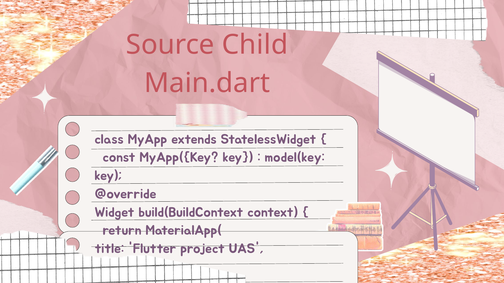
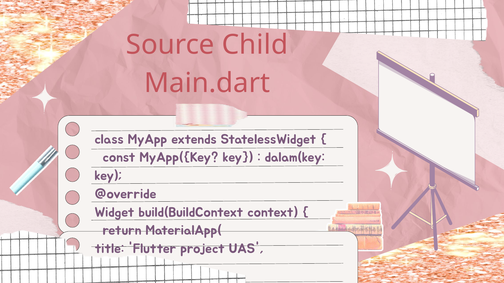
model(key: model(key -> dalam(key
